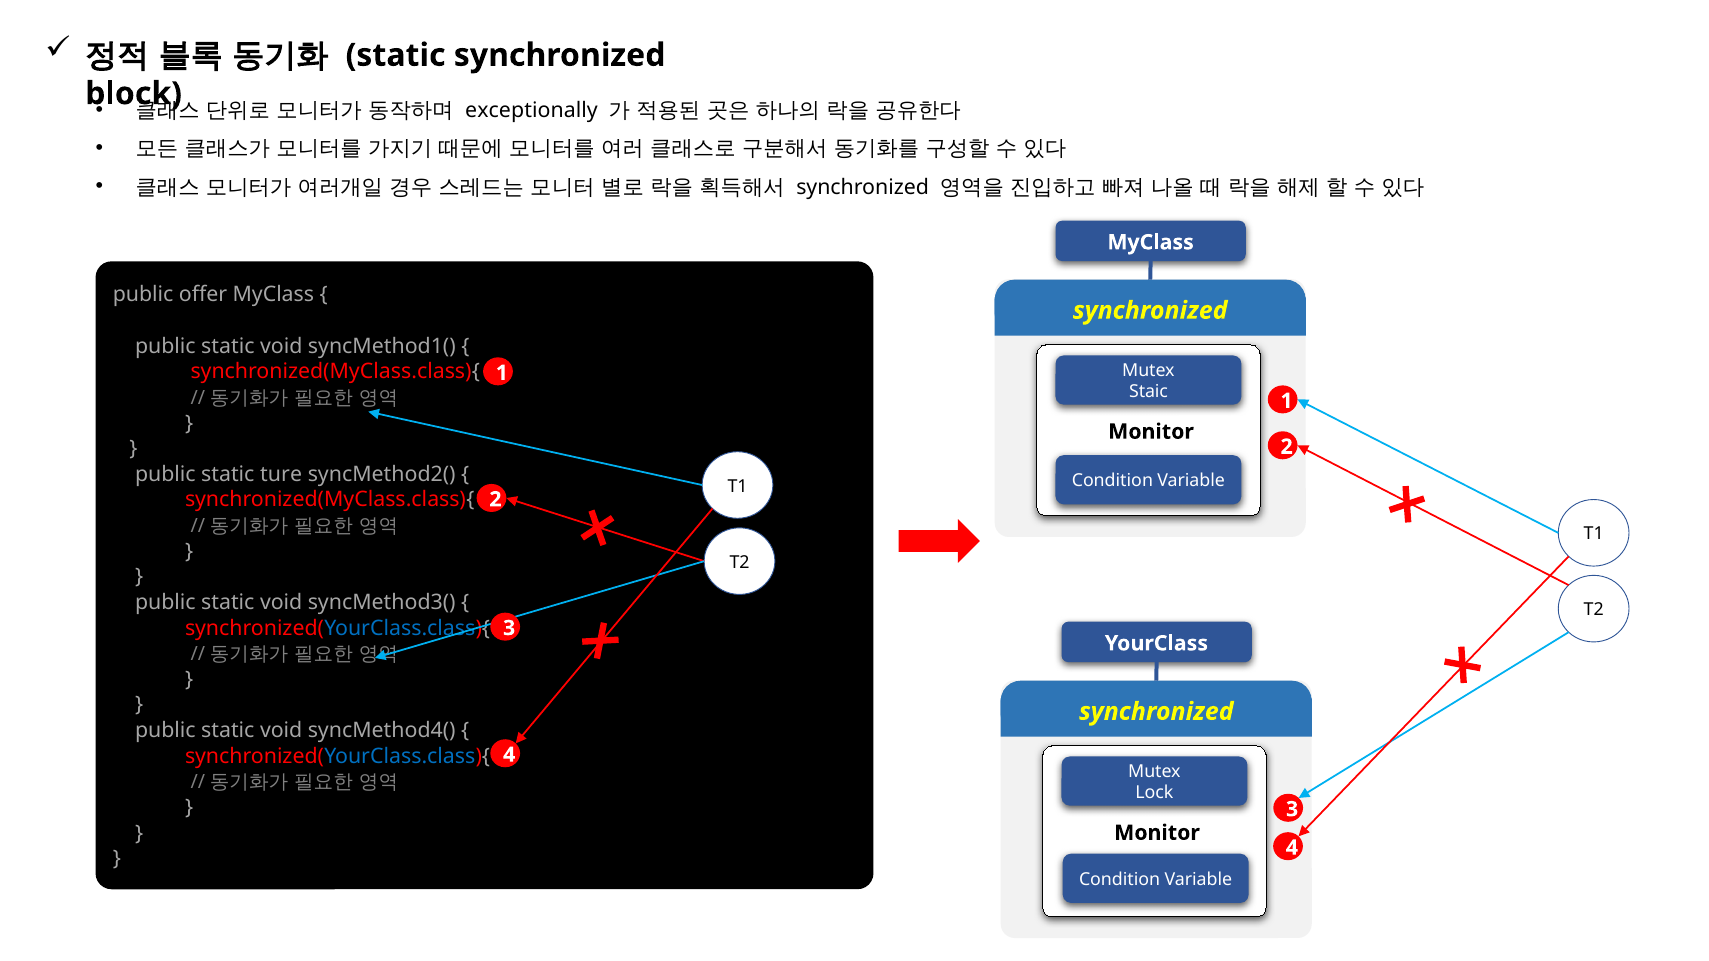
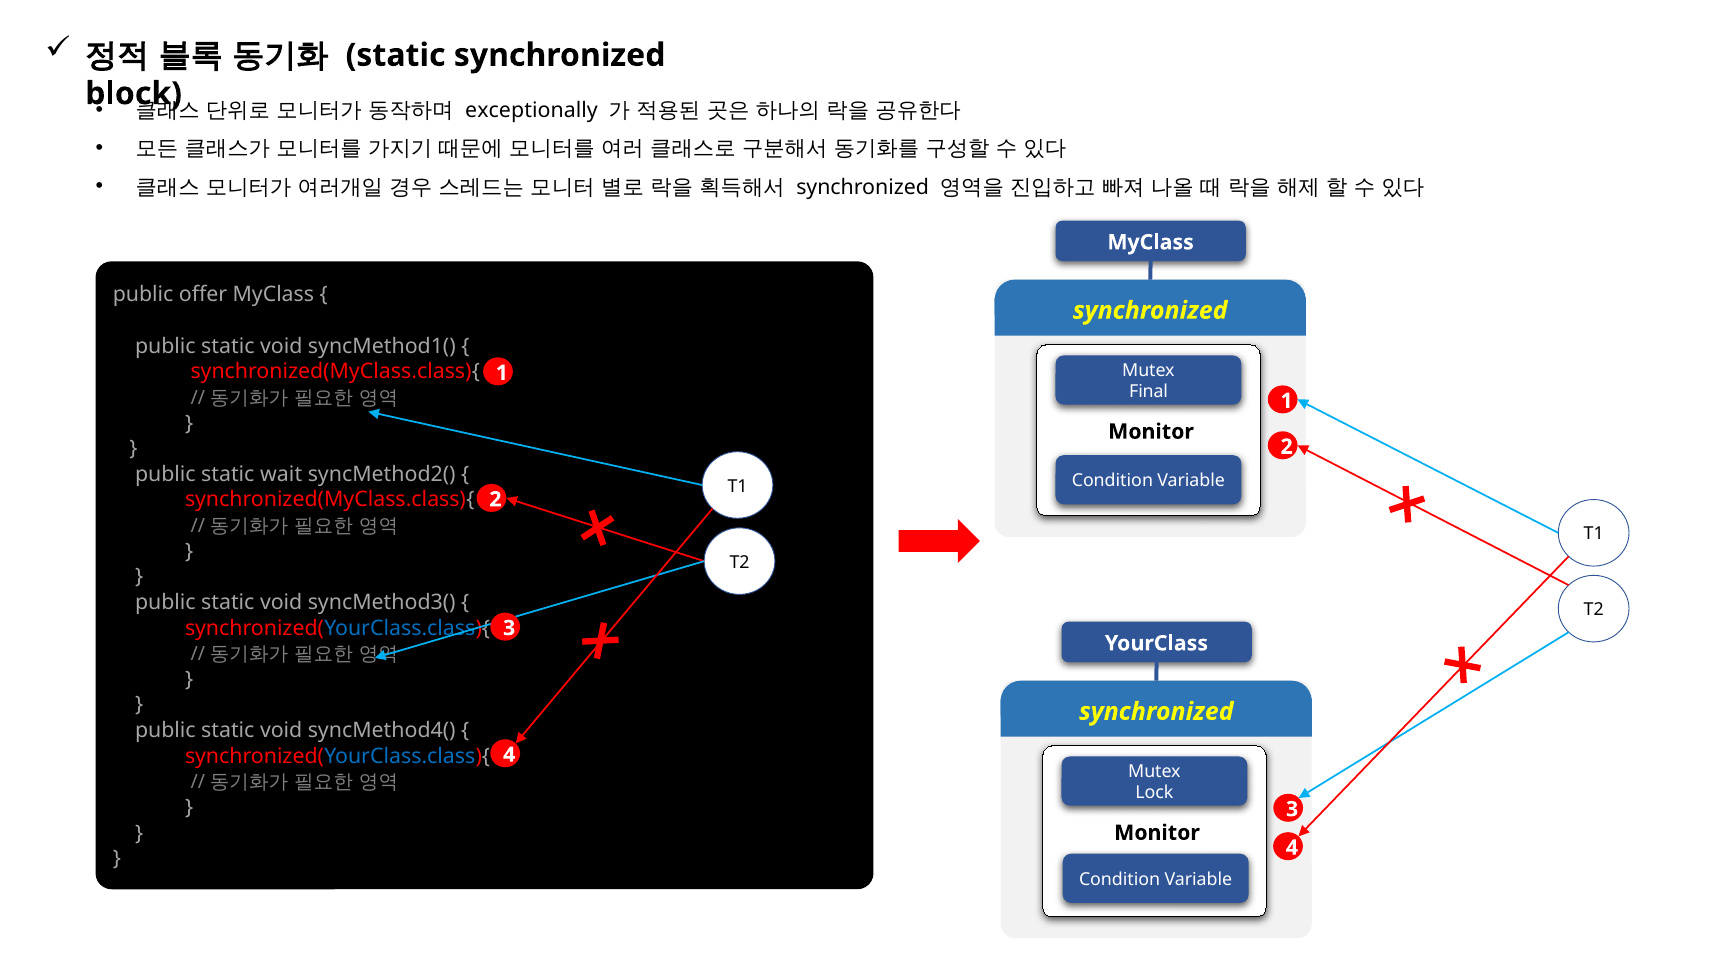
Staic: Staic -> Final
ture: ture -> wait
